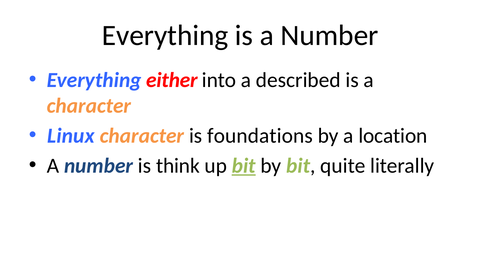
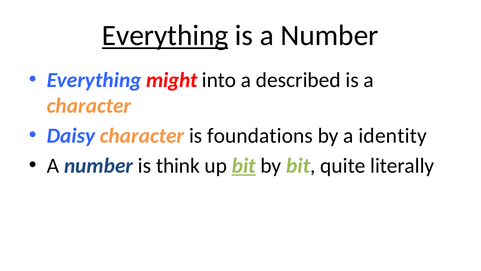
Everything at (165, 35) underline: none -> present
either: either -> might
Linux: Linux -> Daisy
location: location -> identity
